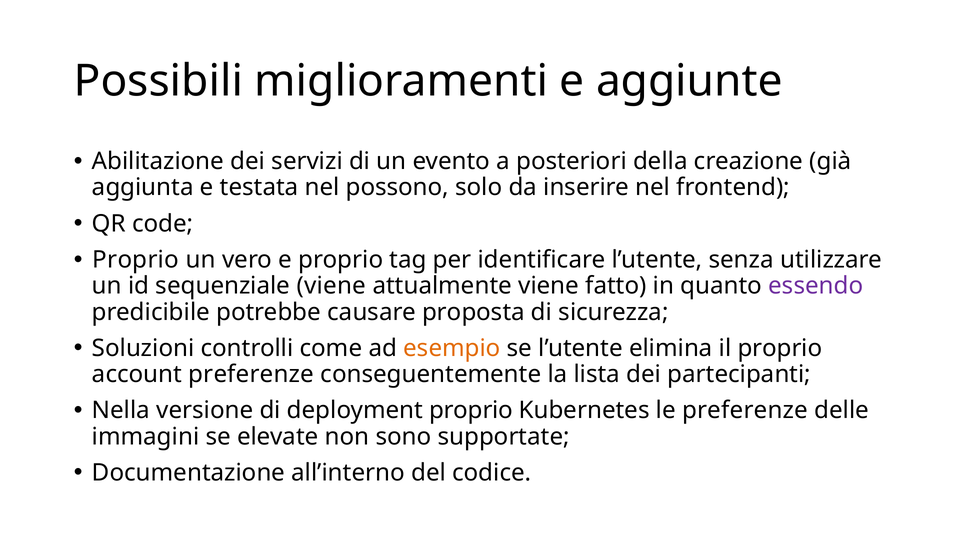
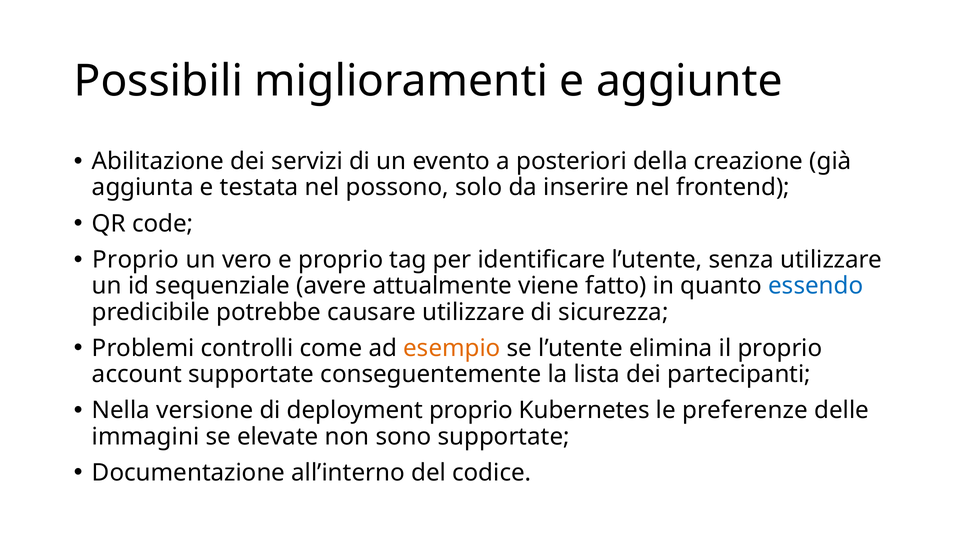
sequenziale viene: viene -> avere
essendo colour: purple -> blue
causare proposta: proposta -> utilizzare
Soluzioni: Soluzioni -> Problemi
account preferenze: preferenze -> supportate
